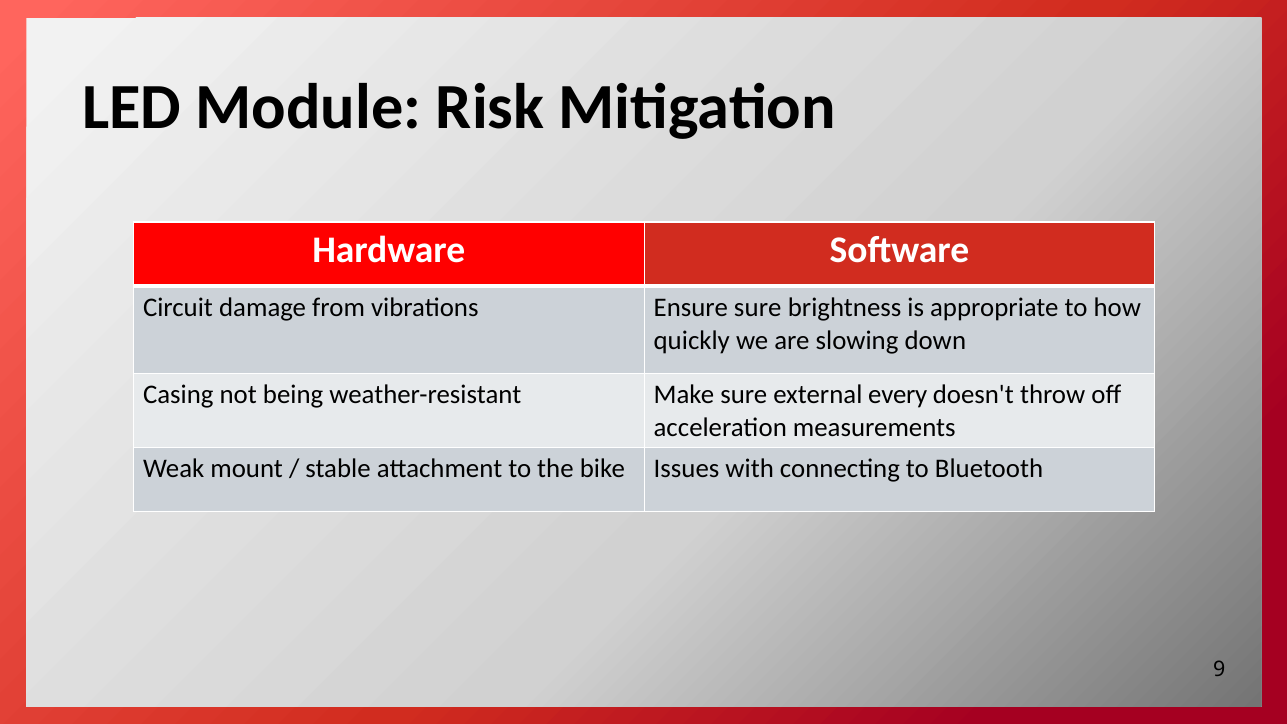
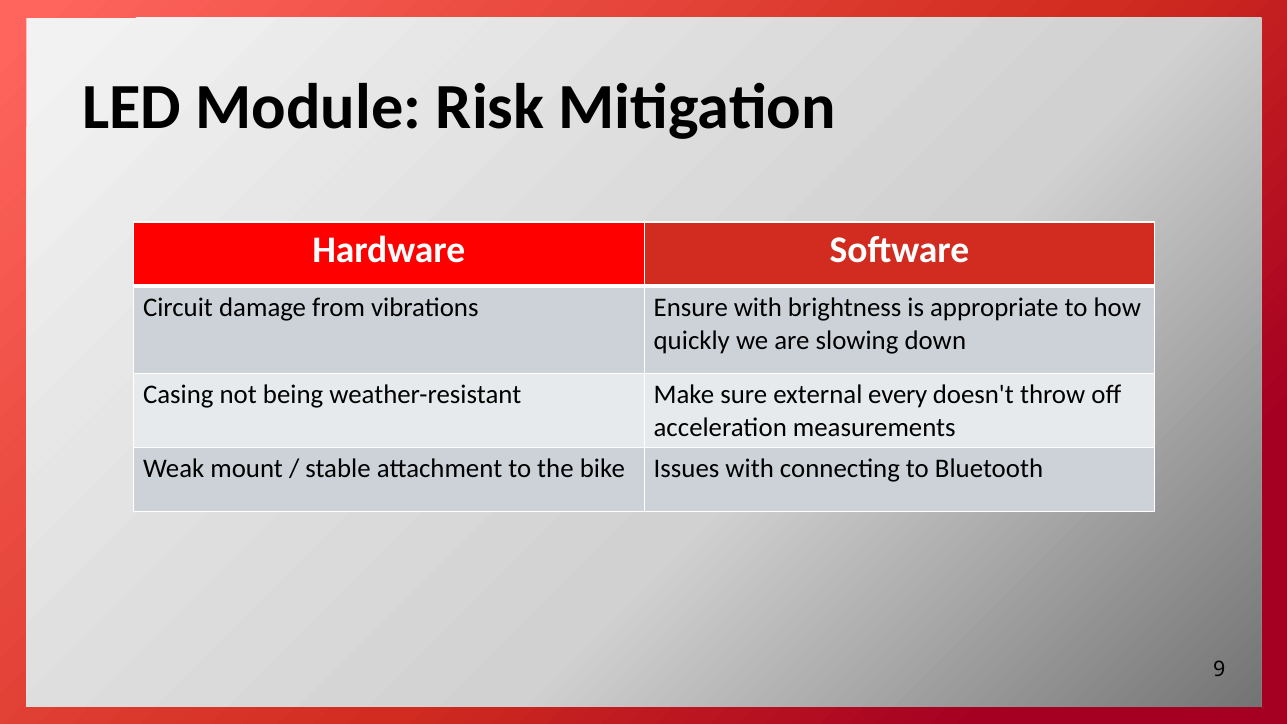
Ensure sure: sure -> with
